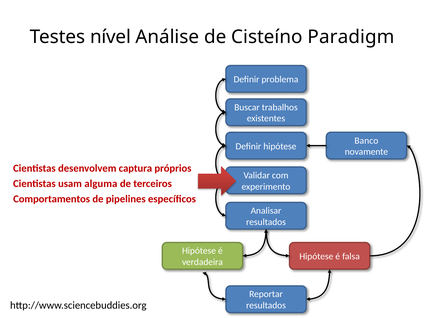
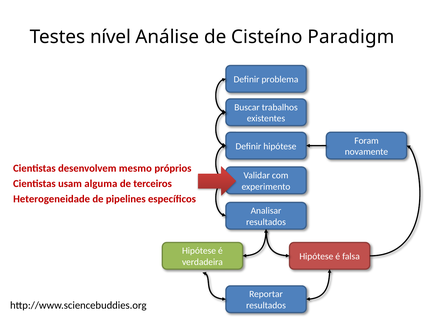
Banco: Banco -> Foram
captura: captura -> mesmo
Comportamentos: Comportamentos -> Heterogeneidade
